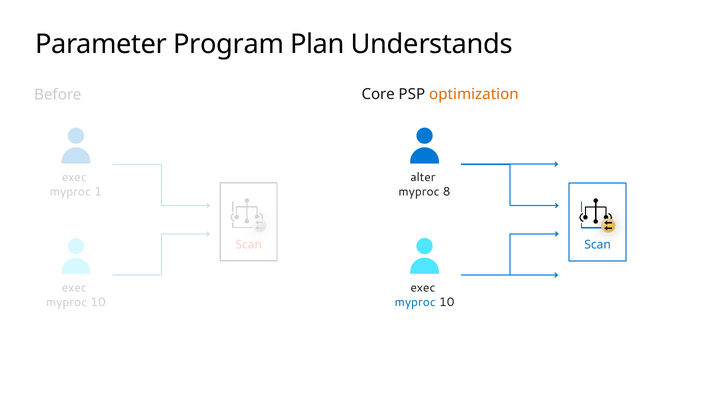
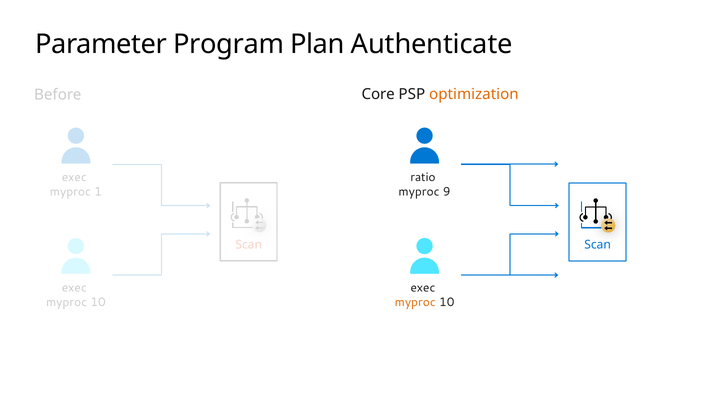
Understands: Understands -> Authenticate
alter: alter -> ratio
8: 8 -> 9
myproc at (415, 302) colour: blue -> orange
